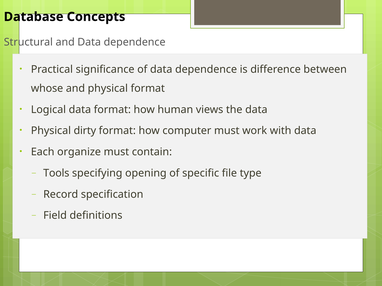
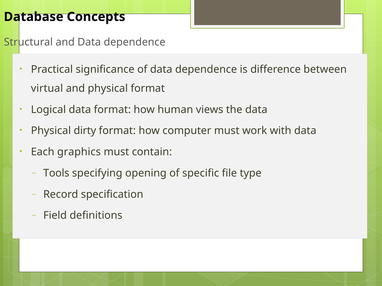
whose: whose -> virtual
organize: organize -> graphics
